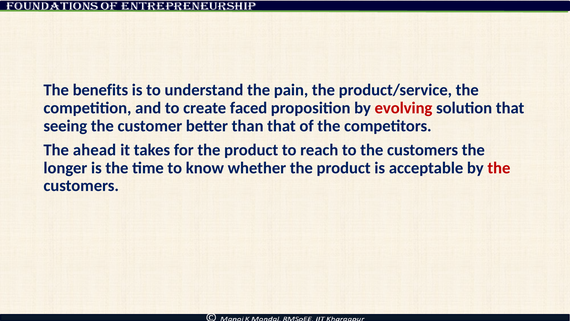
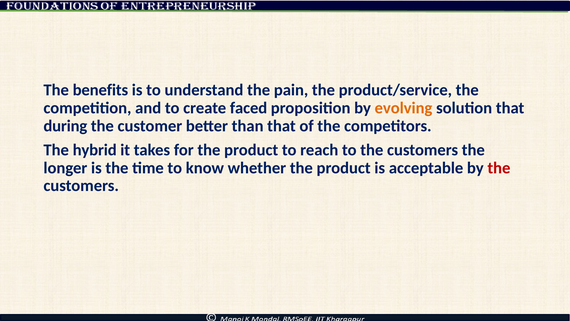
evolving colour: red -> orange
seeing: seeing -> during
ahead: ahead -> hybrid
